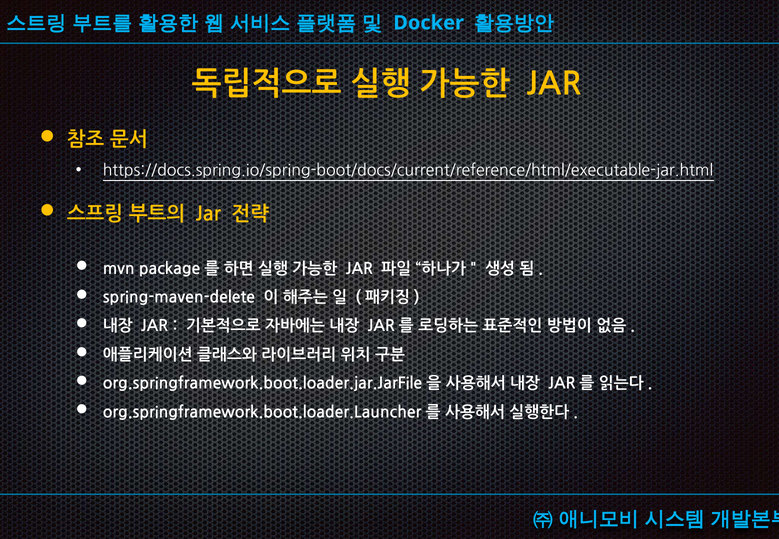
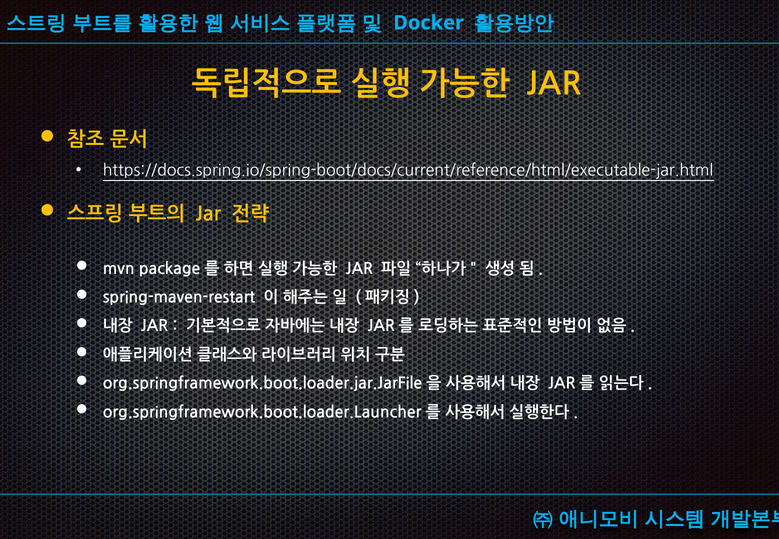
spring-maven-delete: spring-maven-delete -> spring-maven-restart
